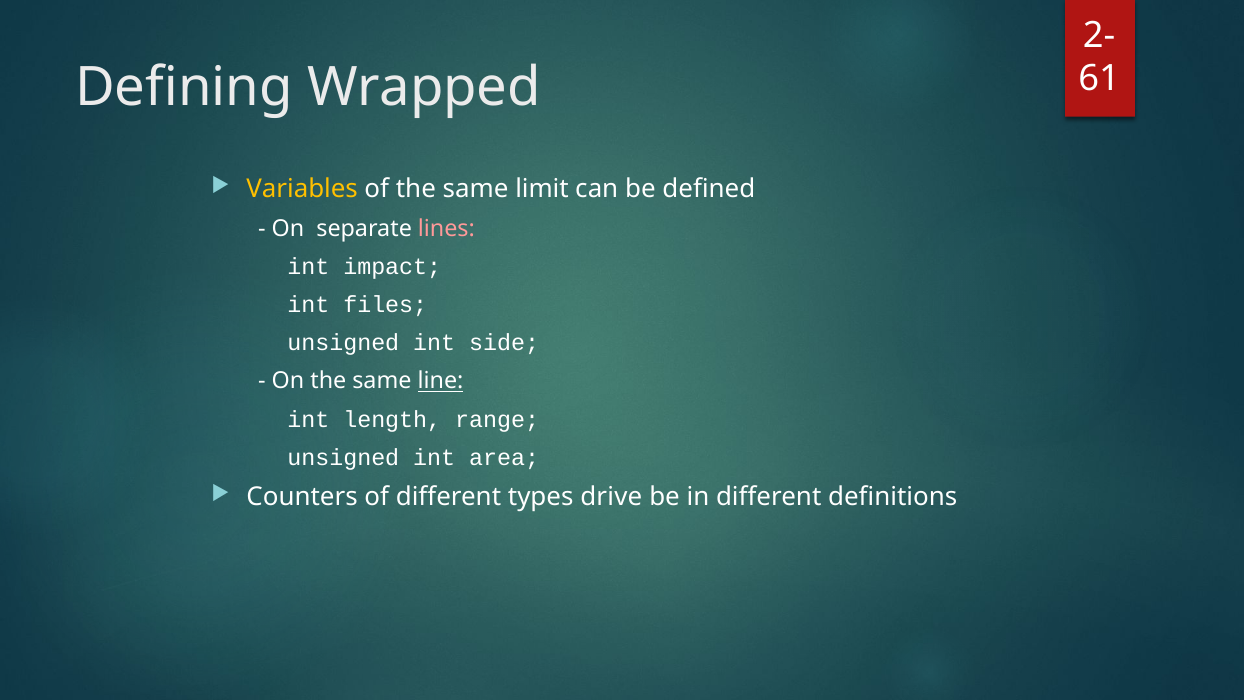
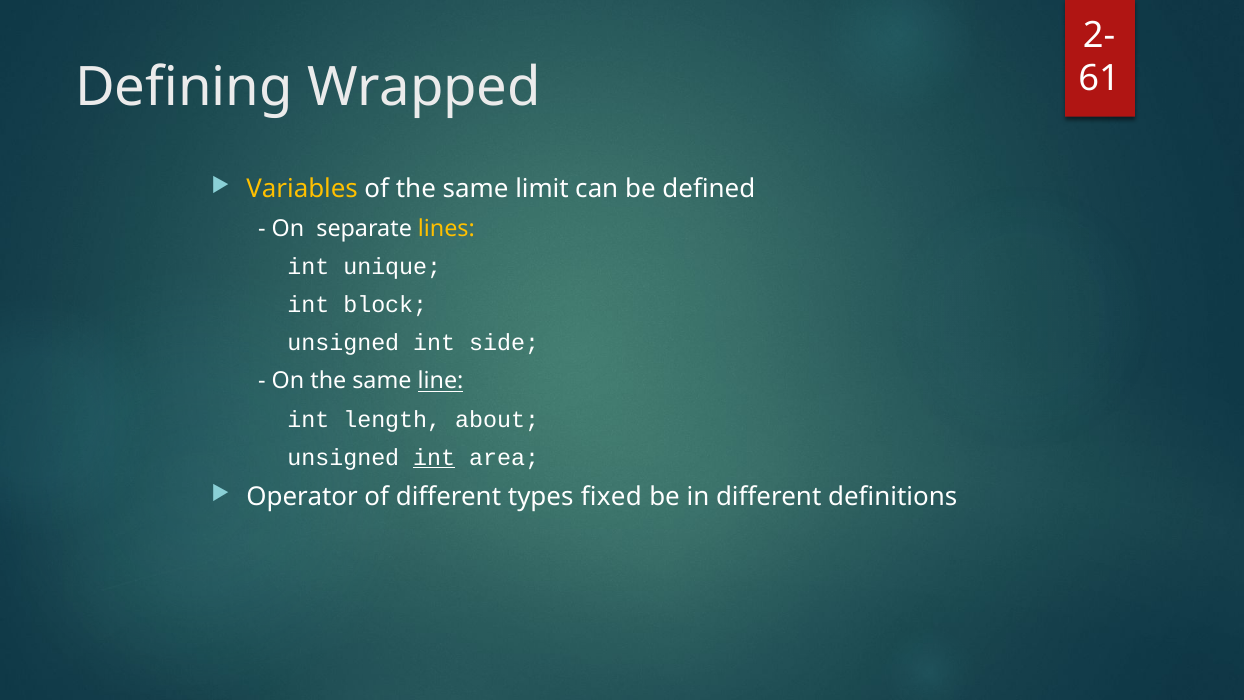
lines colour: pink -> yellow
impact: impact -> unique
files: files -> block
range: range -> about
int at (434, 457) underline: none -> present
Counters: Counters -> Operator
drive: drive -> fixed
